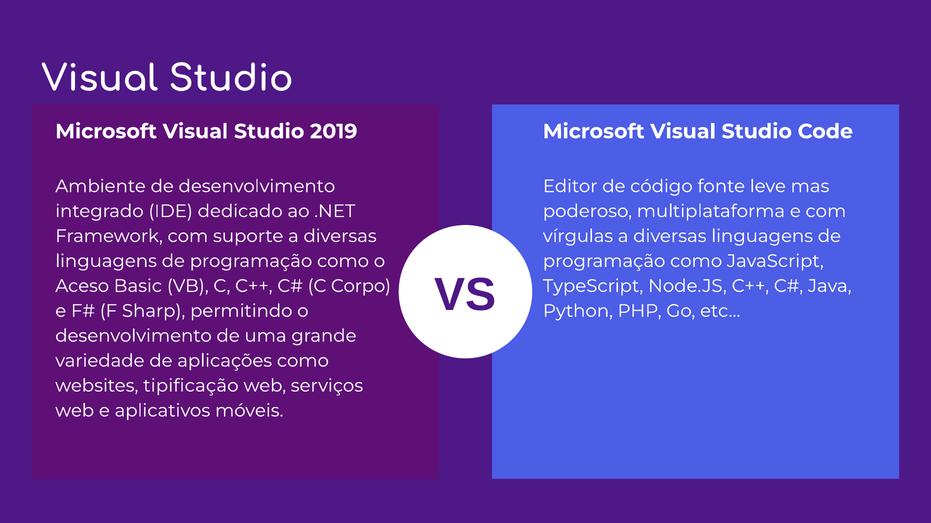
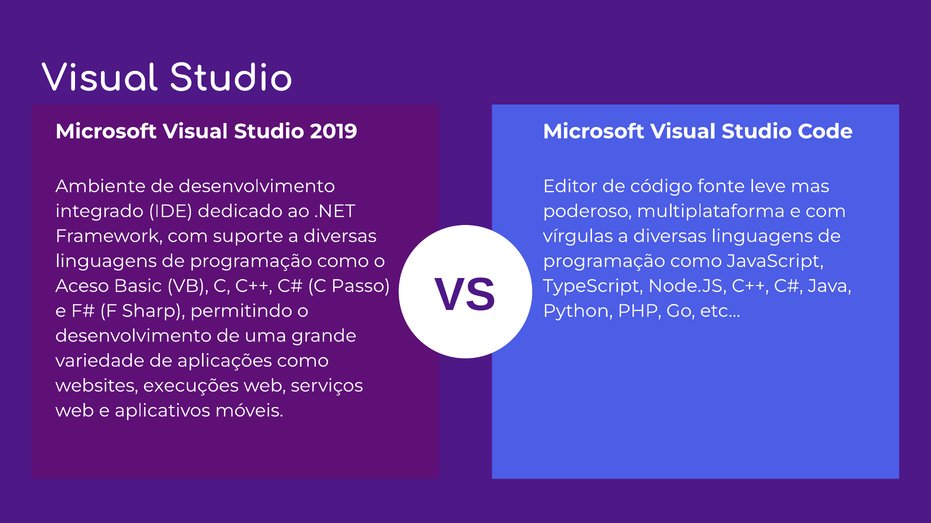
Corpo: Corpo -> Passo
tipificação: tipificação -> execuções
